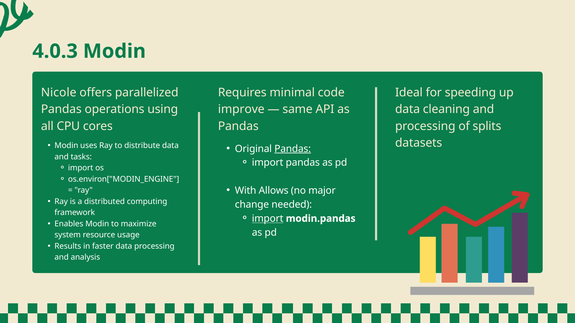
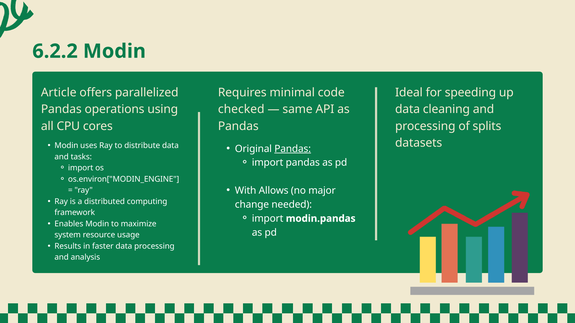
4.0.3: 4.0.3 -> 6.2.2
Nicole: Nicole -> Article
improve: improve -> checked
import at (268, 219) underline: present -> none
